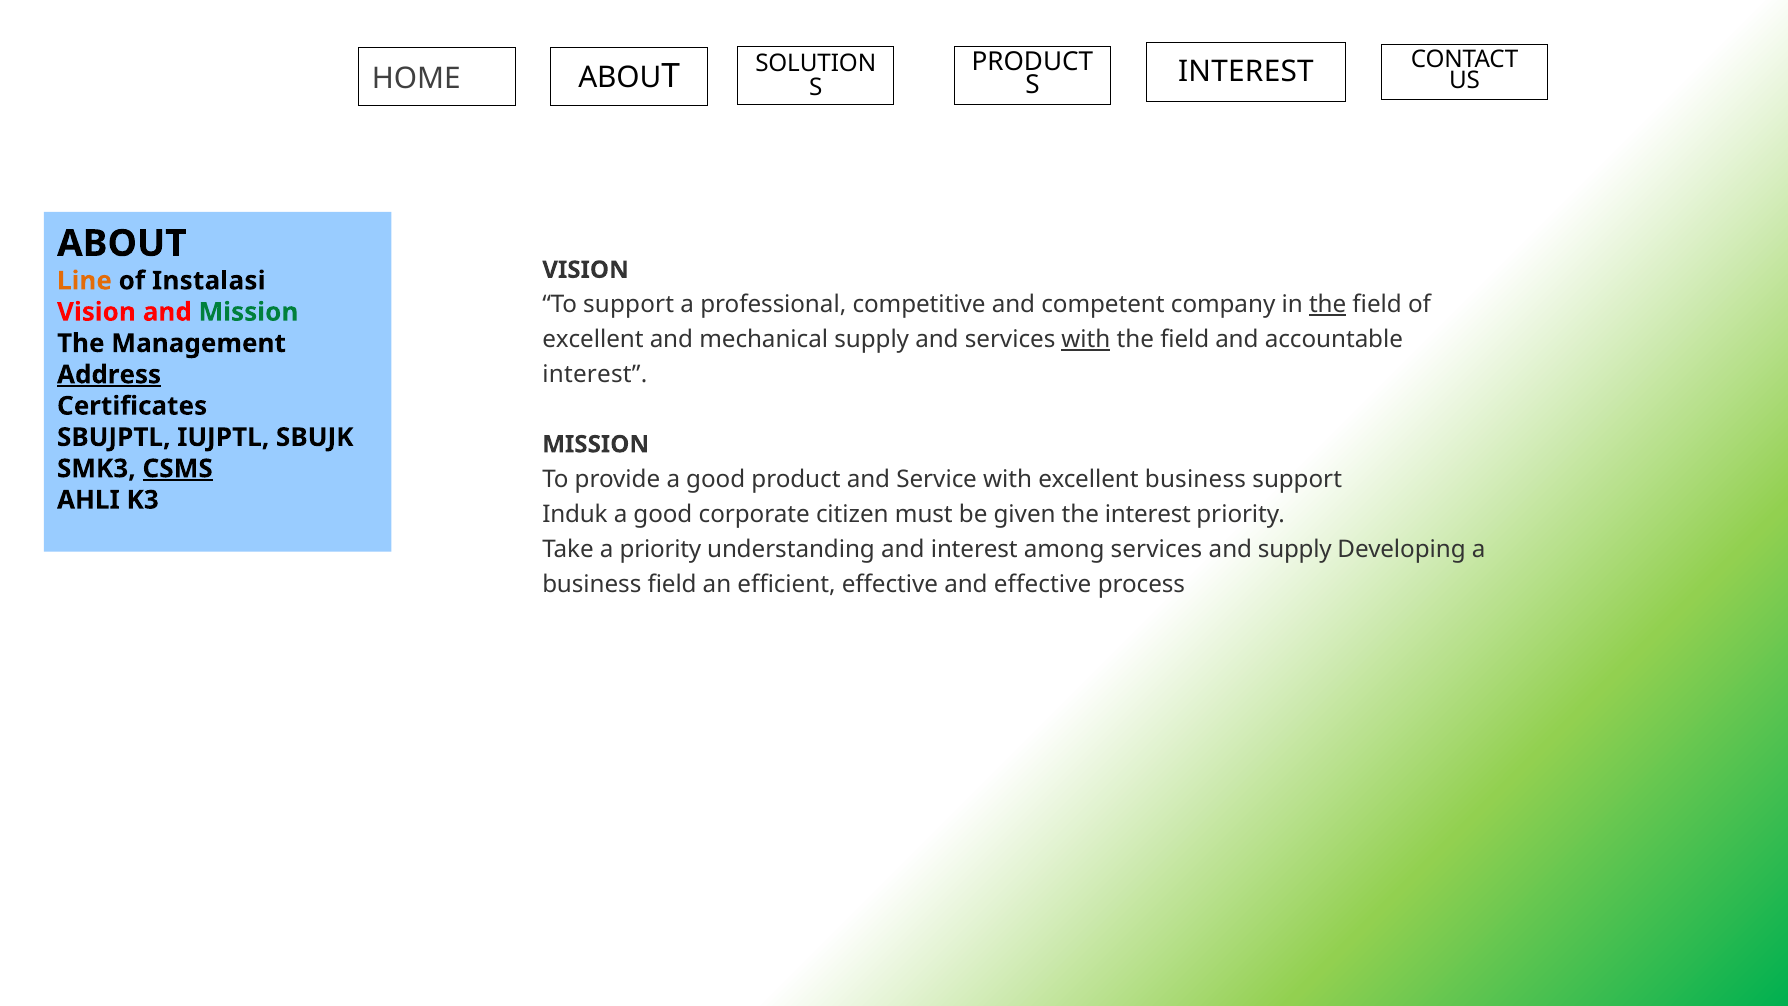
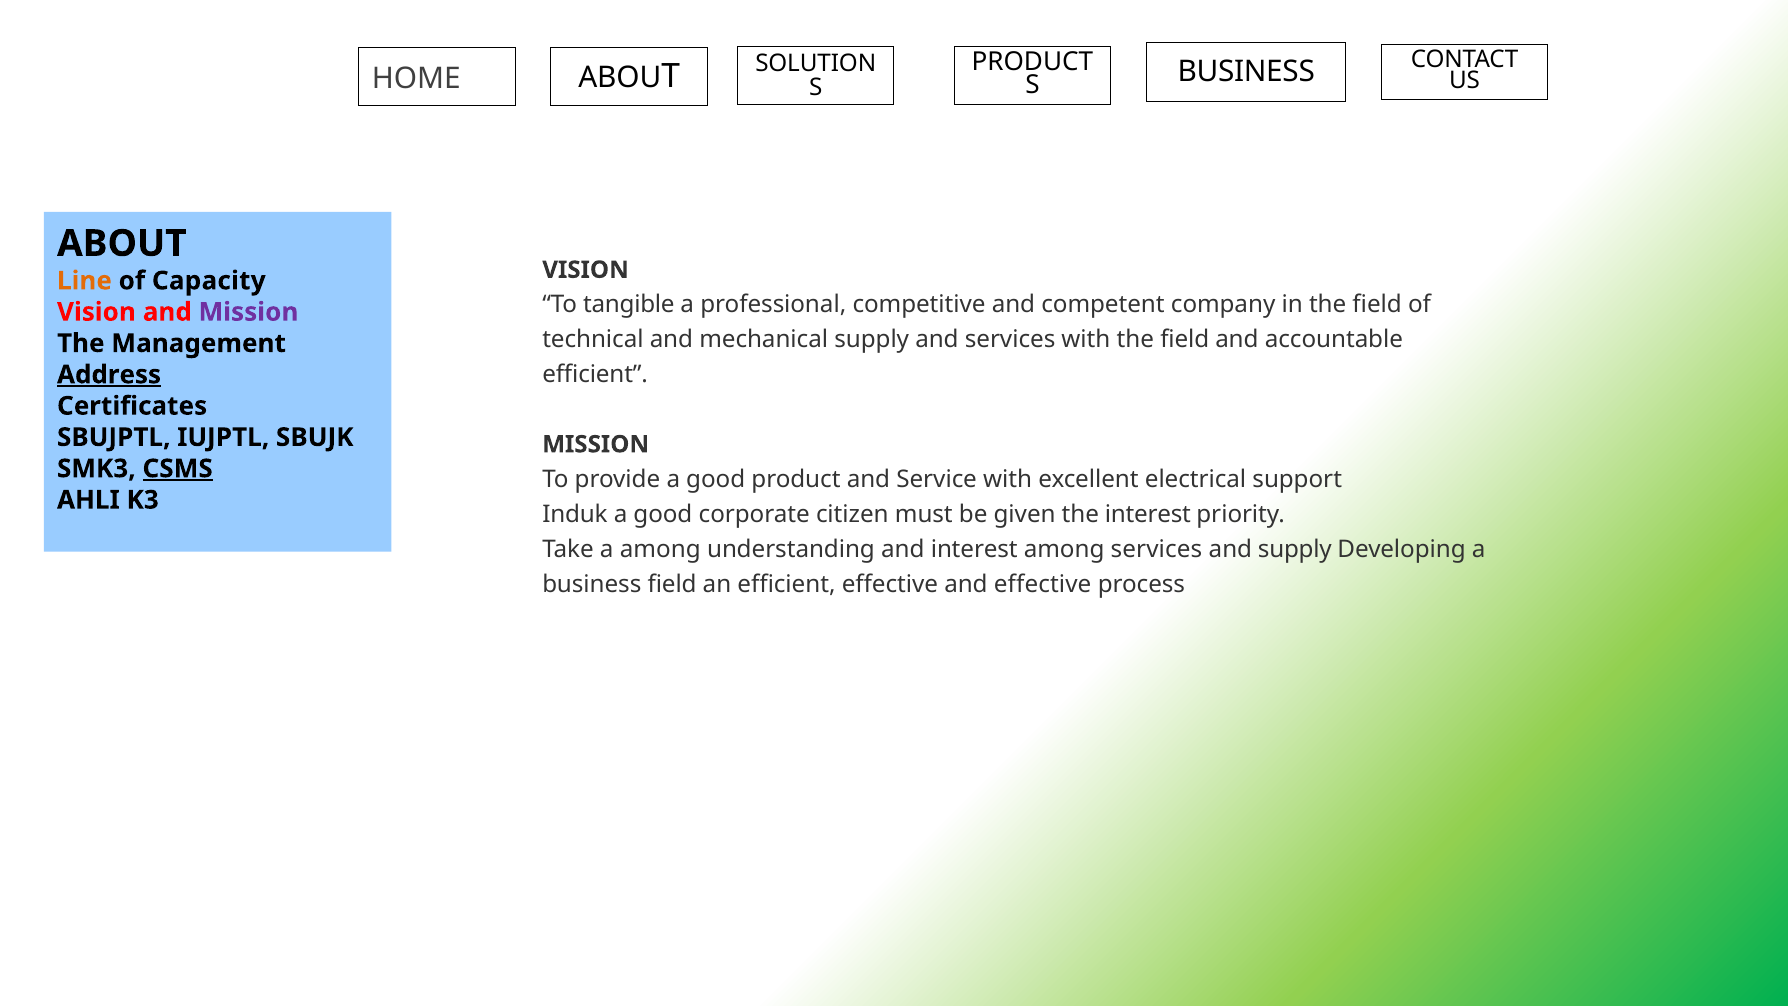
INTEREST at (1246, 72): INTEREST -> BUSINESS
Instalasi: Instalasi -> Capacity
To support: support -> tangible
the at (1328, 305) underline: present -> none
Mission at (248, 312) colour: green -> purple
excellent at (593, 340): excellent -> technical
with at (1086, 340) underline: present -> none
interest at (595, 375): interest -> efficient
excellent business: business -> electrical
a priority: priority -> among
